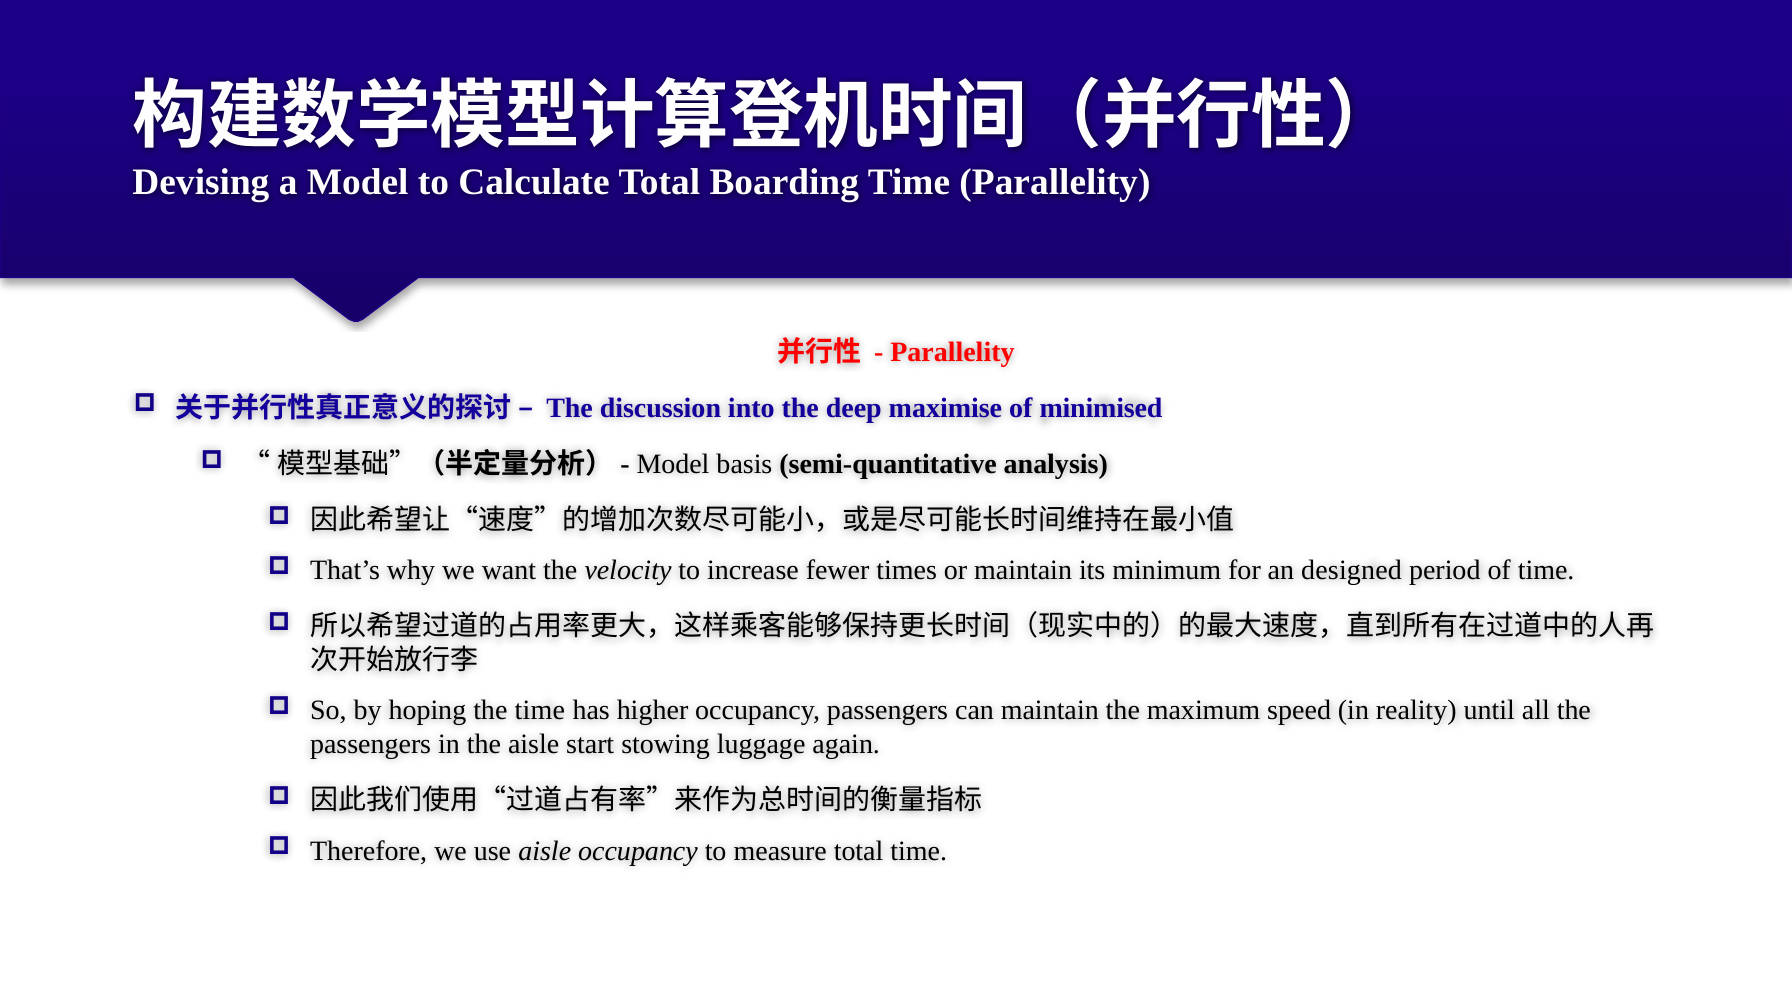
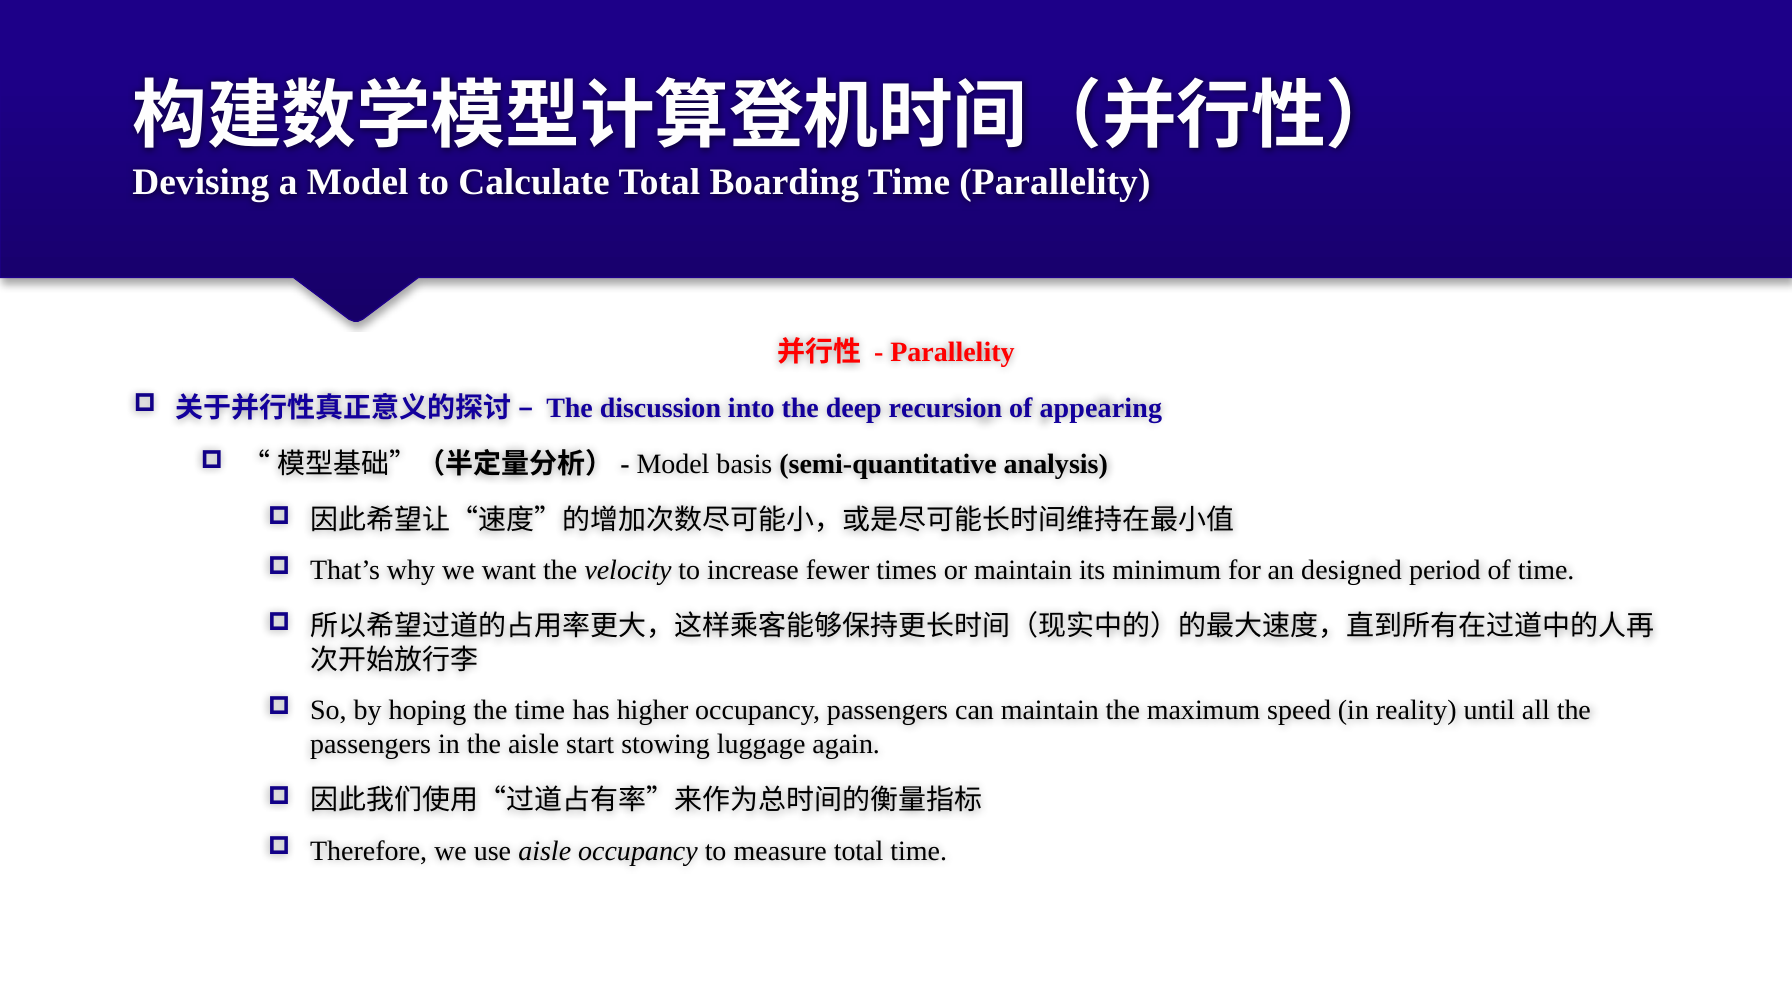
maximise: maximise -> recursion
minimised: minimised -> appearing
